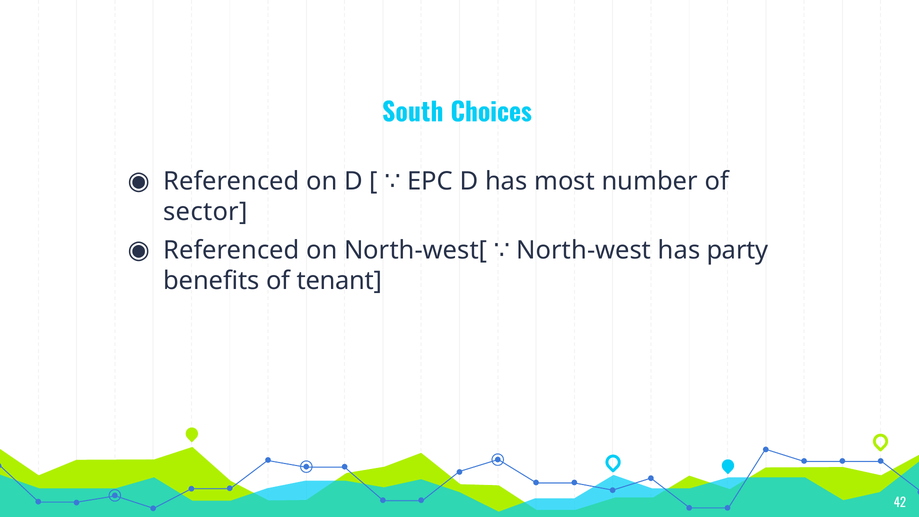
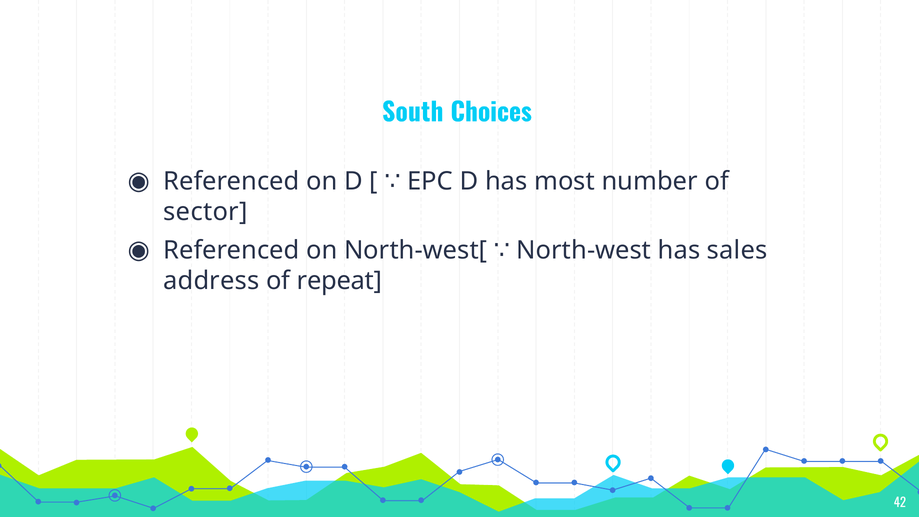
party: party -> sales
benefits: benefits -> address
tenant: tenant -> repeat
